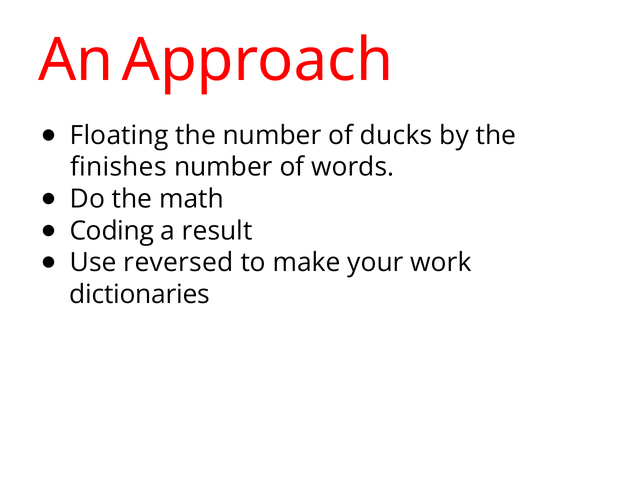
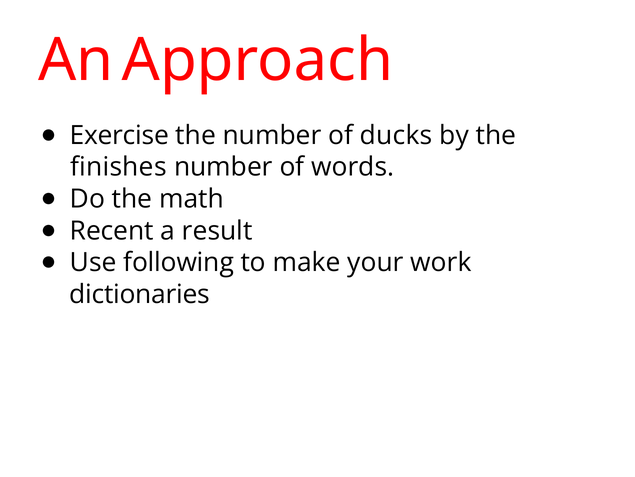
Floating: Floating -> Exercise
Coding: Coding -> Recent
reversed: reversed -> following
